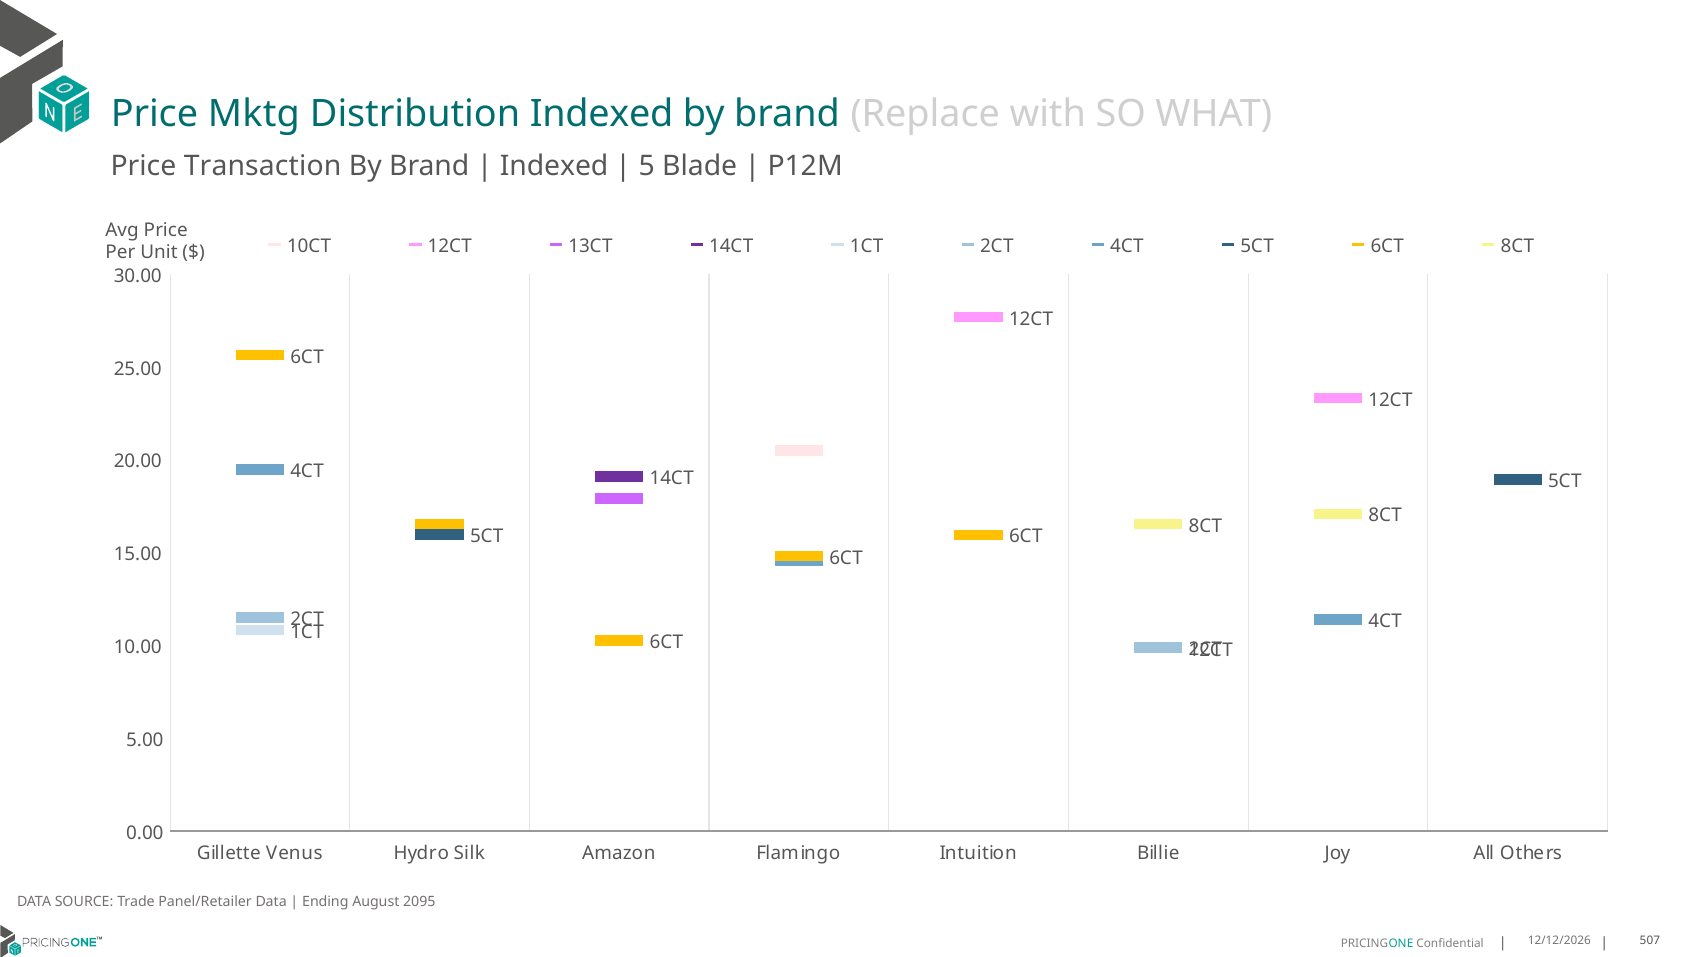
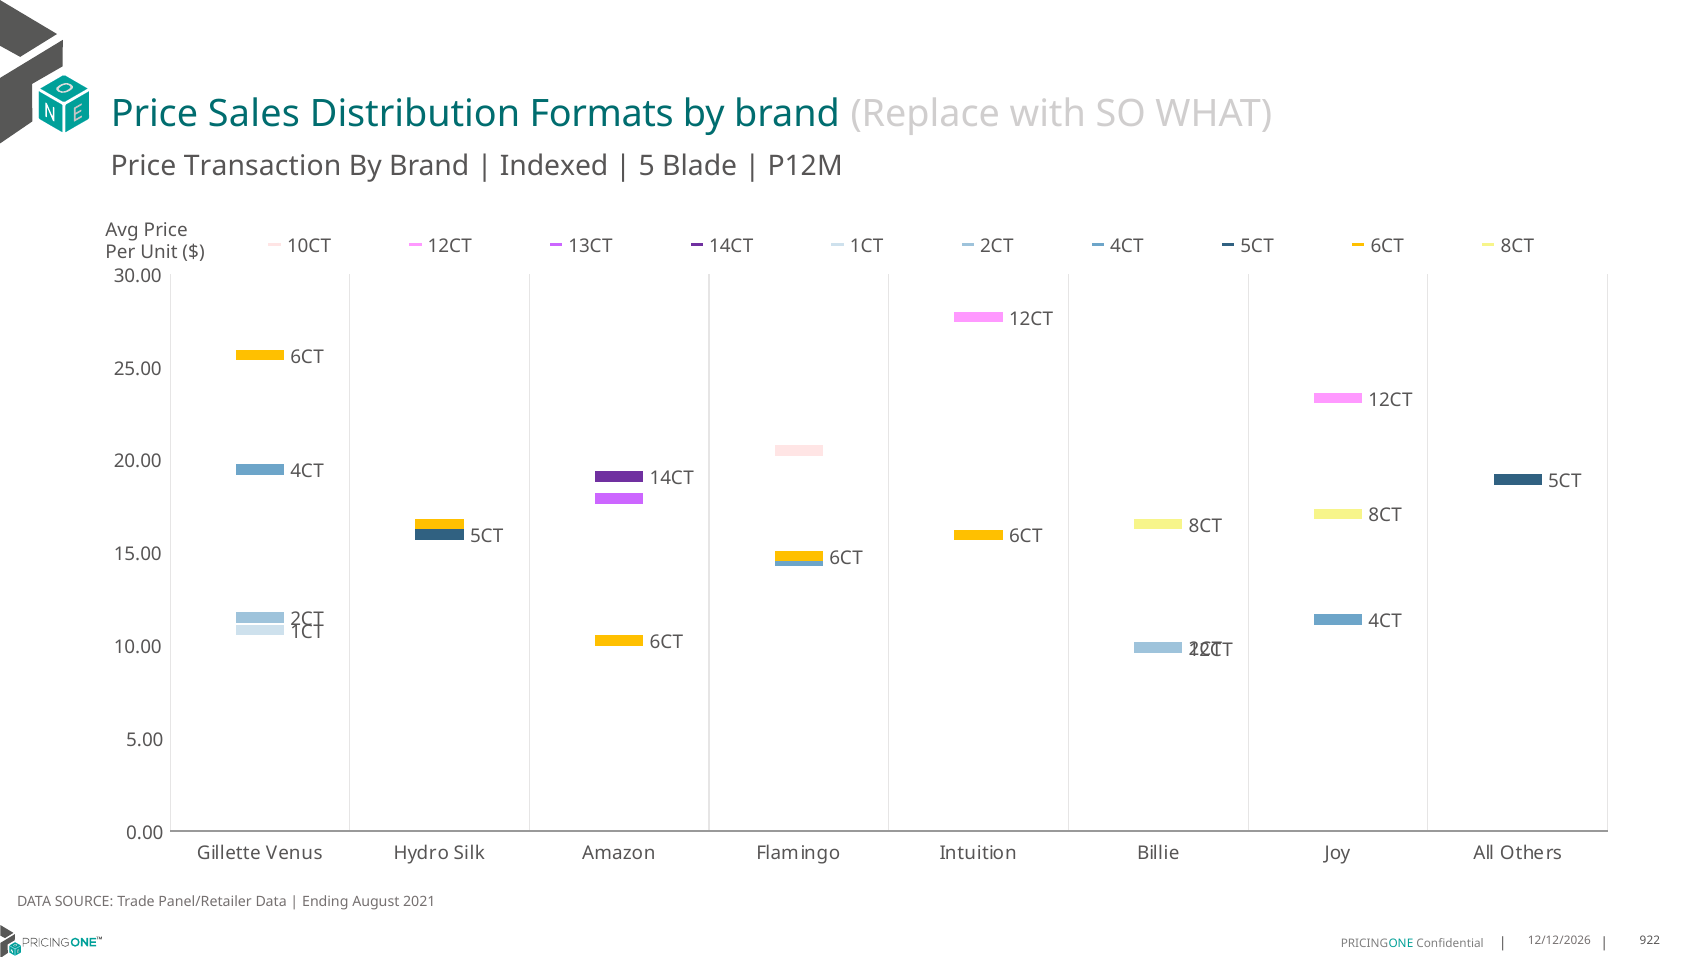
Mktg: Mktg -> Sales
Distribution Indexed: Indexed -> Formats
2095: 2095 -> 2021
507: 507 -> 922
